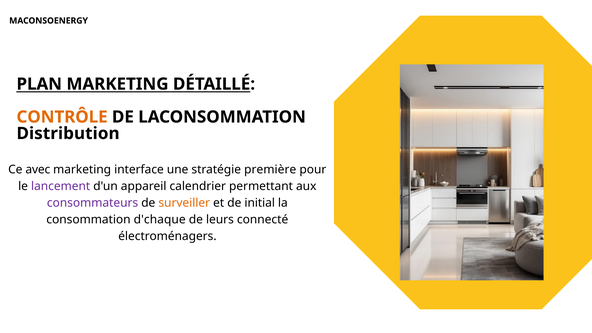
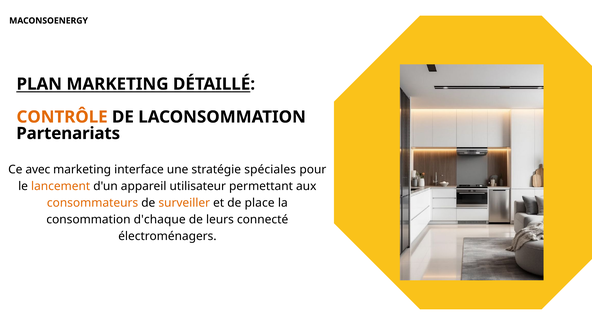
Distribution: Distribution -> Partenariats
première: première -> spéciales
lancement colour: purple -> orange
calendrier: calendrier -> utilisateur
consommateurs colour: purple -> orange
initial: initial -> place
